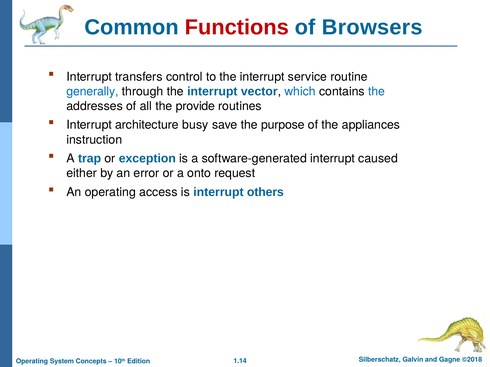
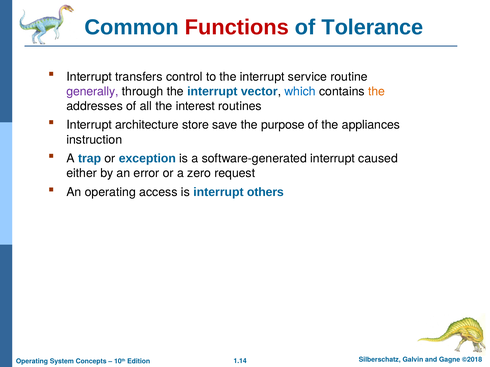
Browsers: Browsers -> Tolerance
generally colour: blue -> purple
the at (377, 91) colour: blue -> orange
provide: provide -> interest
busy: busy -> store
onto: onto -> zero
